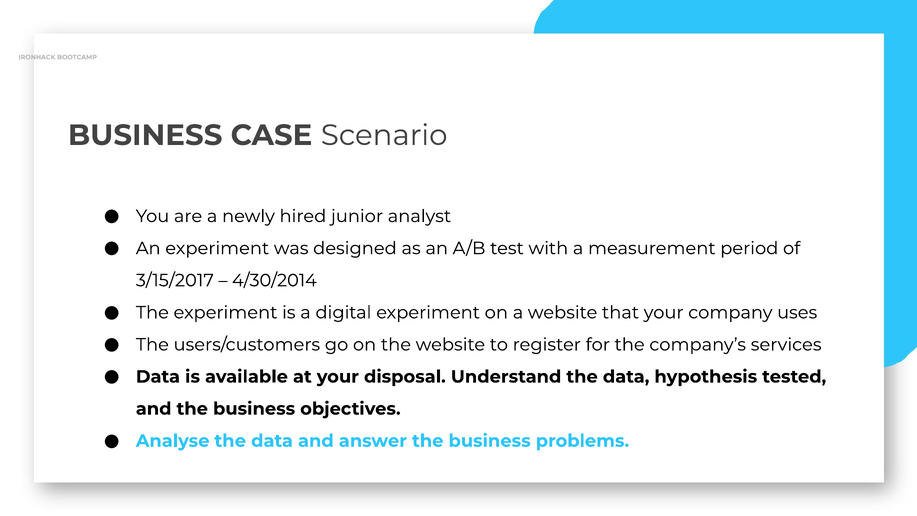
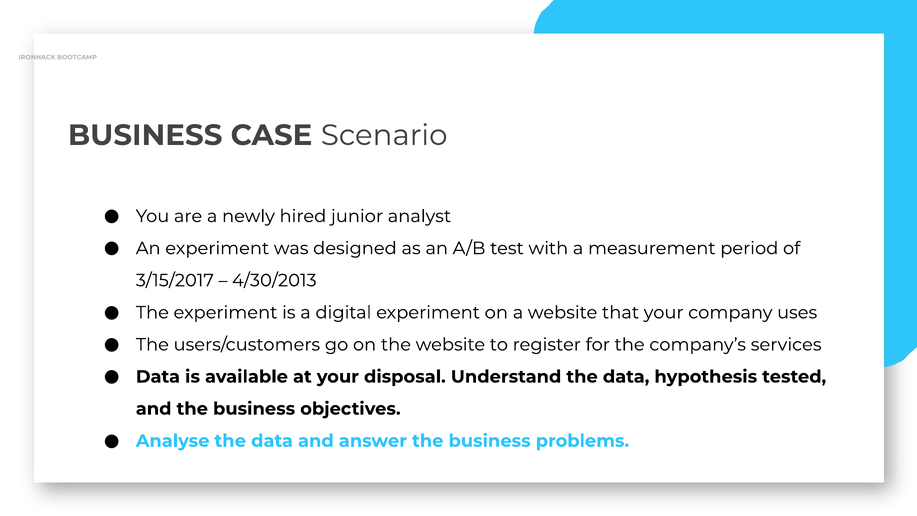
4/30/2014: 4/30/2014 -> 4/30/2013
